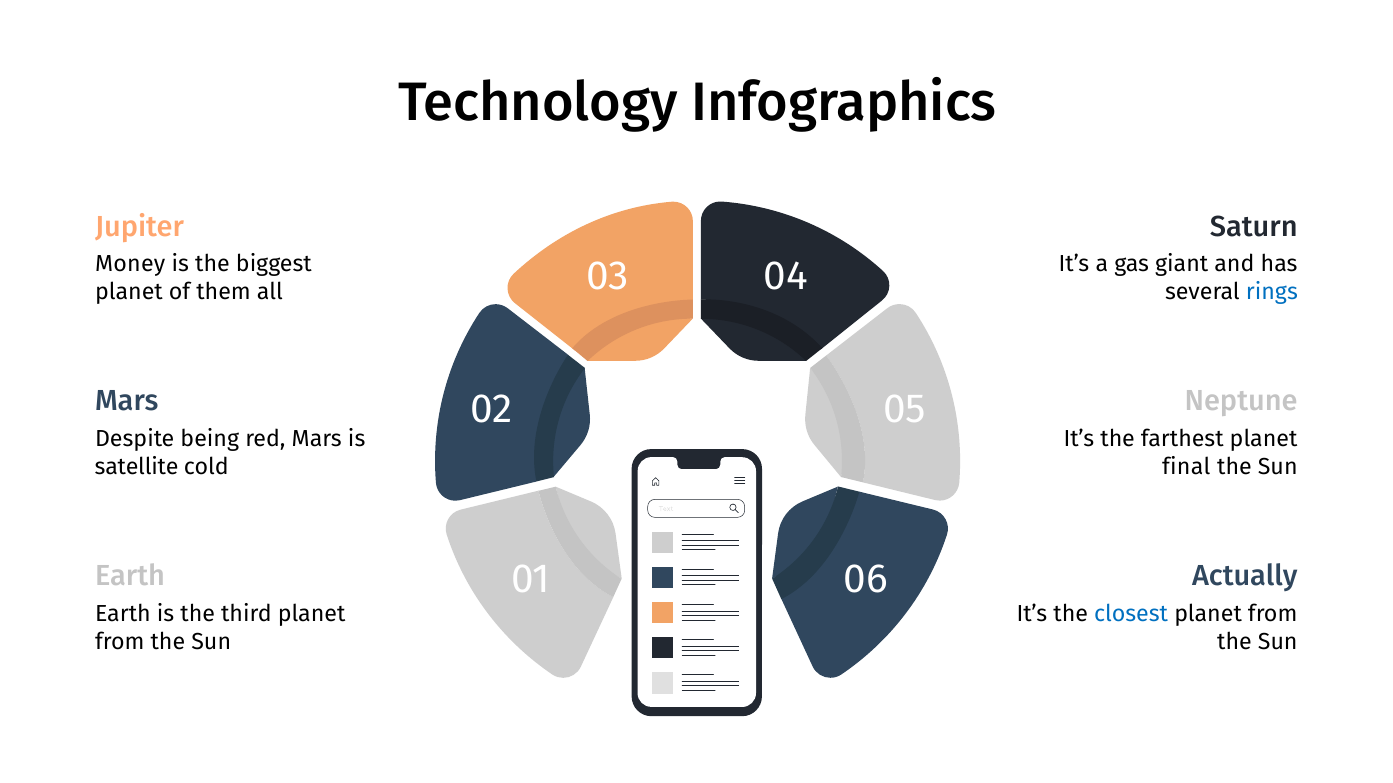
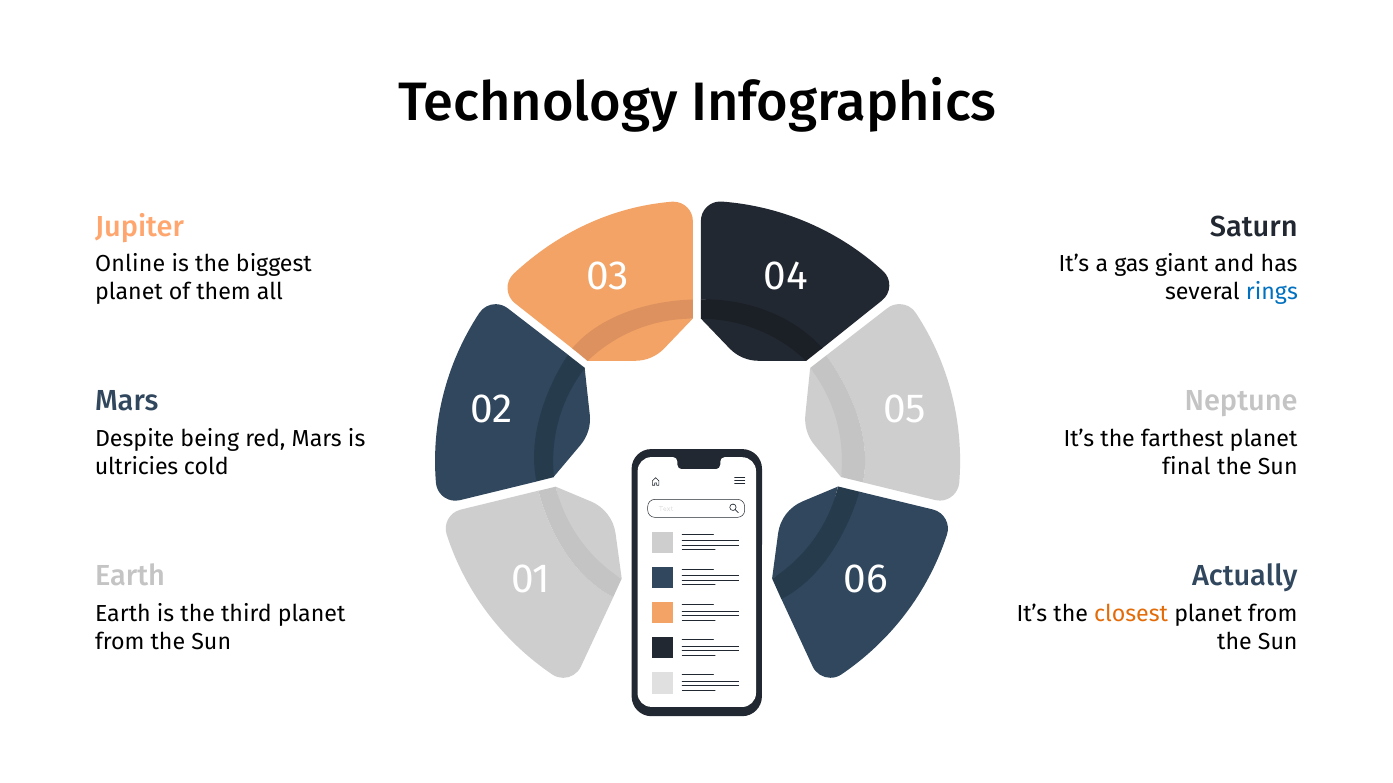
Money: Money -> Online
satellite: satellite -> ultricies
closest colour: blue -> orange
